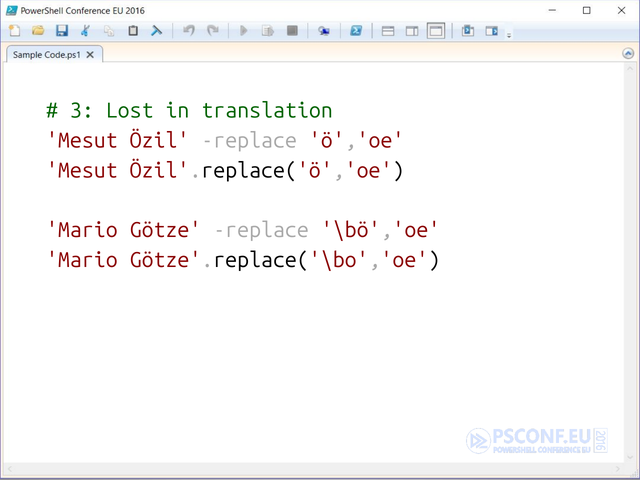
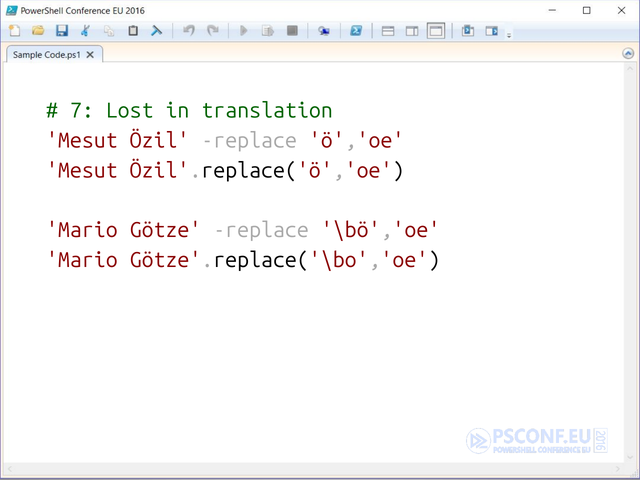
3: 3 -> 7
